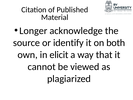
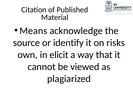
Longer: Longer -> Means
both: both -> risks
